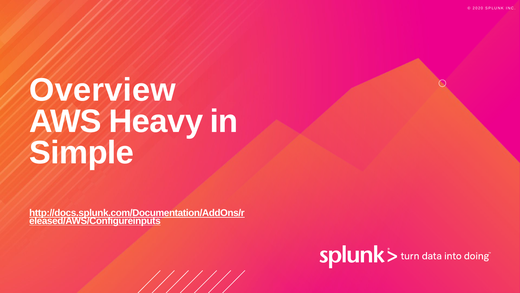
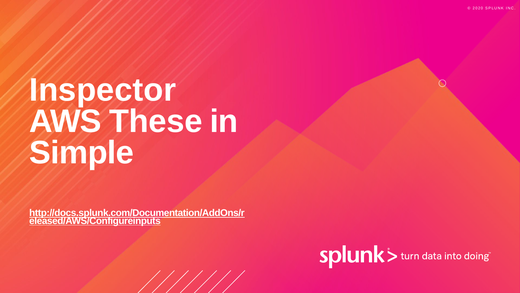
Overview: Overview -> Inspector
Heavy: Heavy -> These
